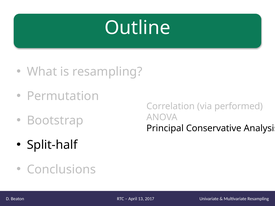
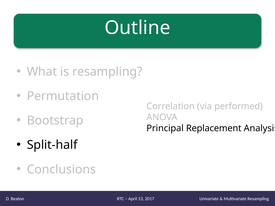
Conservative: Conservative -> Replacement
